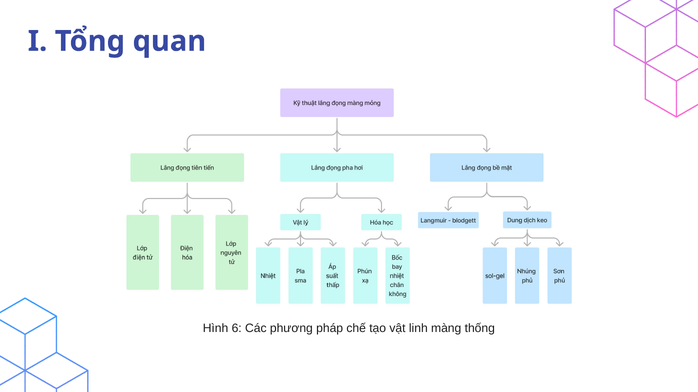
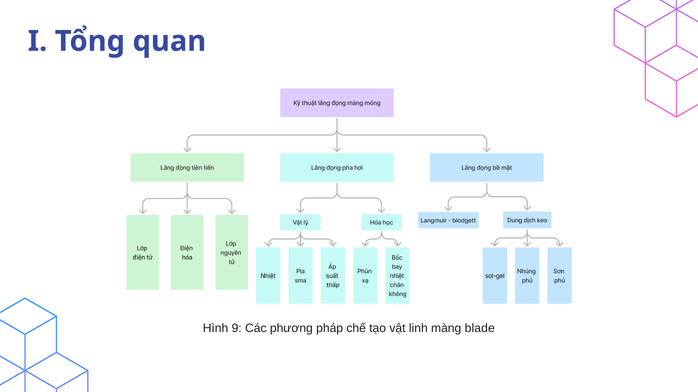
6: 6 -> 9
thống: thống -> blade
